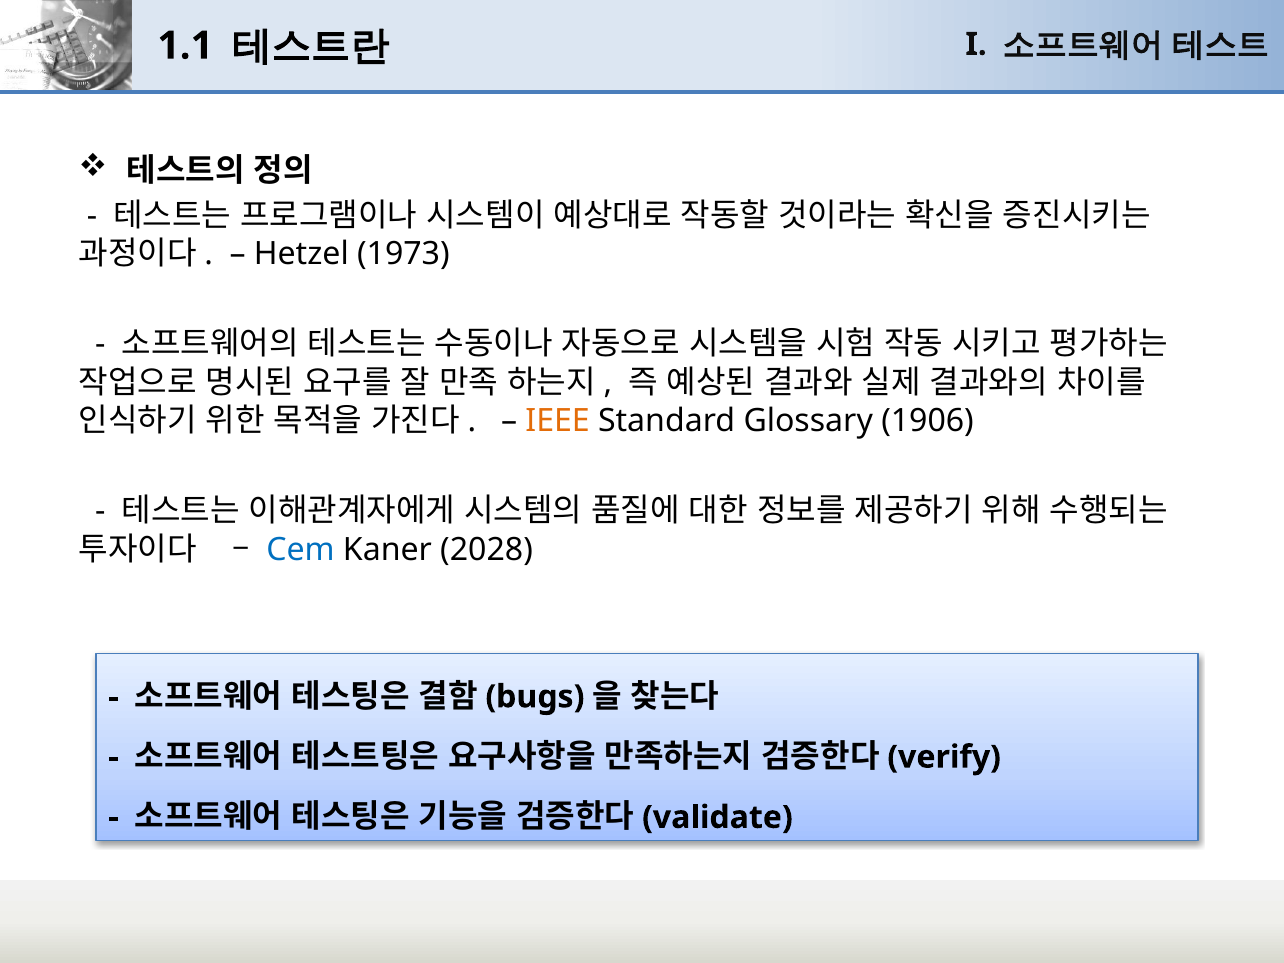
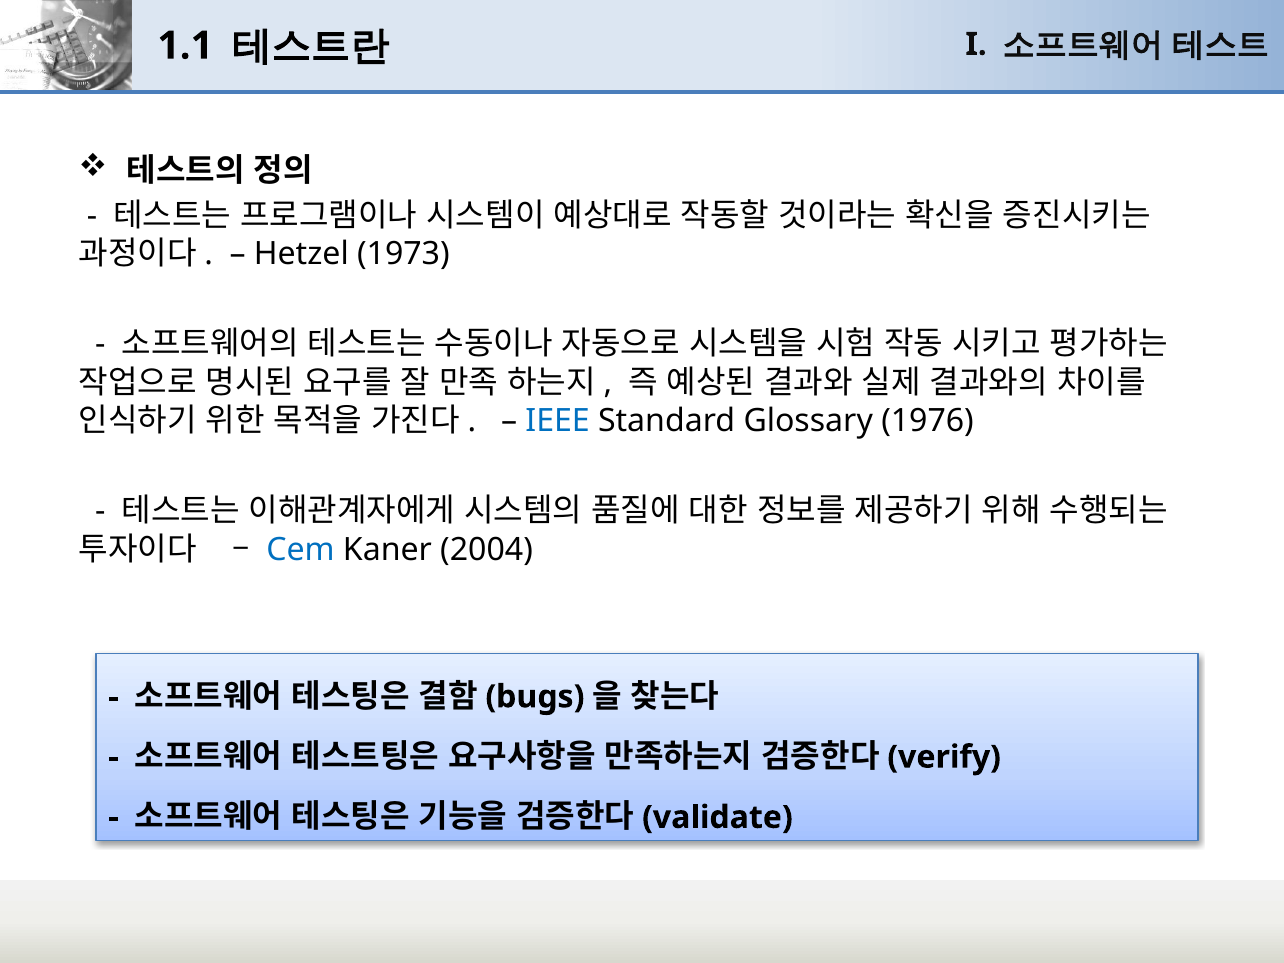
IEEE colour: orange -> blue
1906: 1906 -> 1976
2028: 2028 -> 2004
